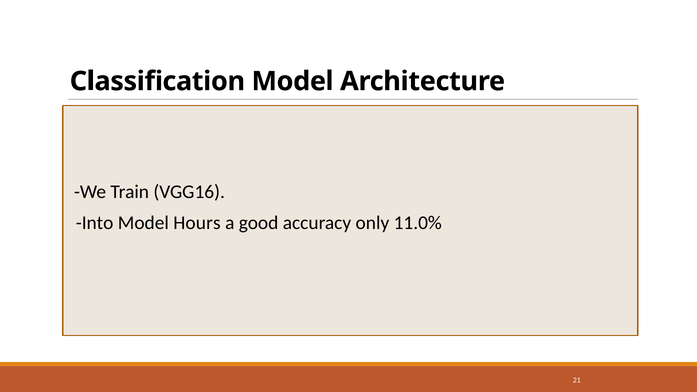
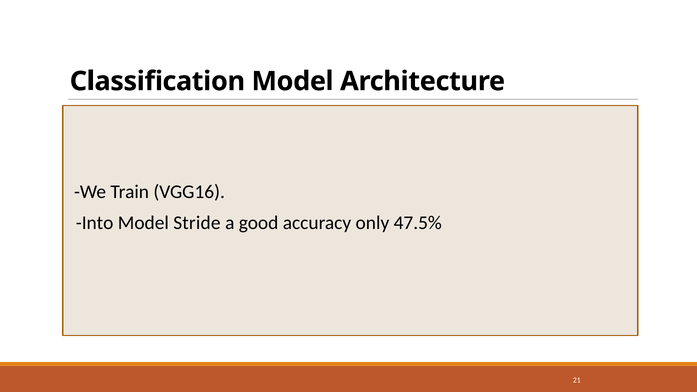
Hours: Hours -> Stride
11.0%: 11.0% -> 47.5%
